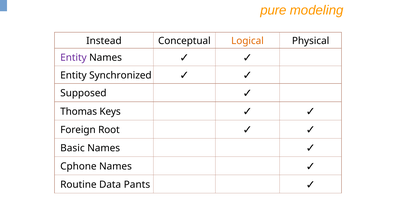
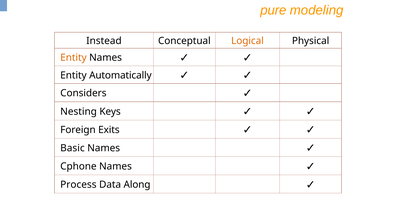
Entity at (73, 58) colour: purple -> orange
Synchronized: Synchronized -> Automatically
Supposed: Supposed -> Considers
Thomas: Thomas -> Nesting
Root: Root -> Exits
Routine: Routine -> Process
Pants: Pants -> Along
